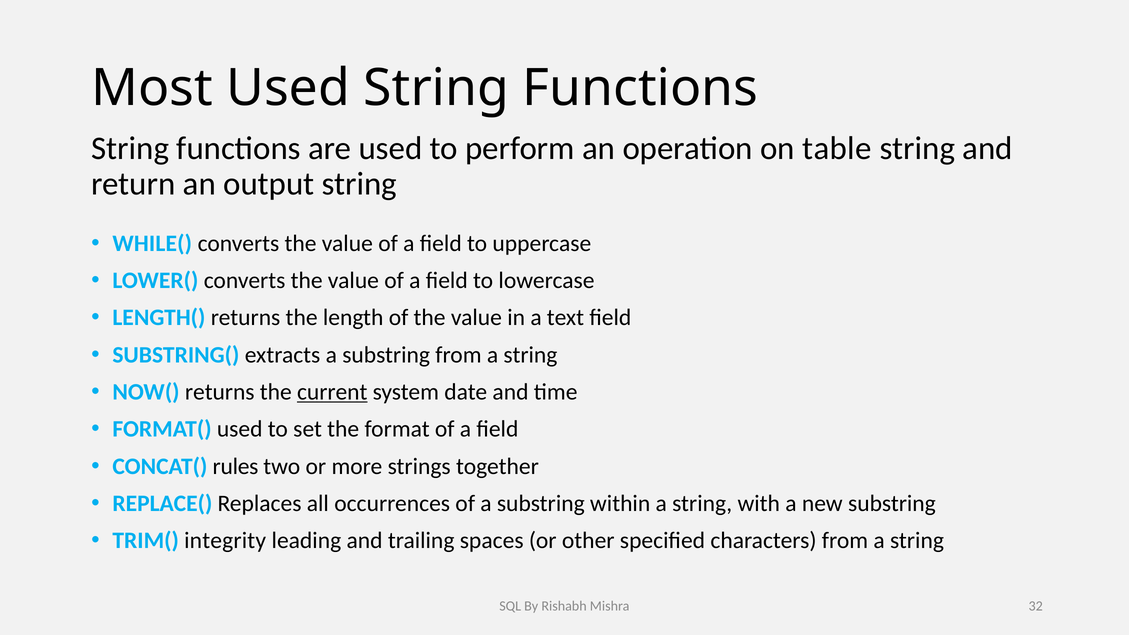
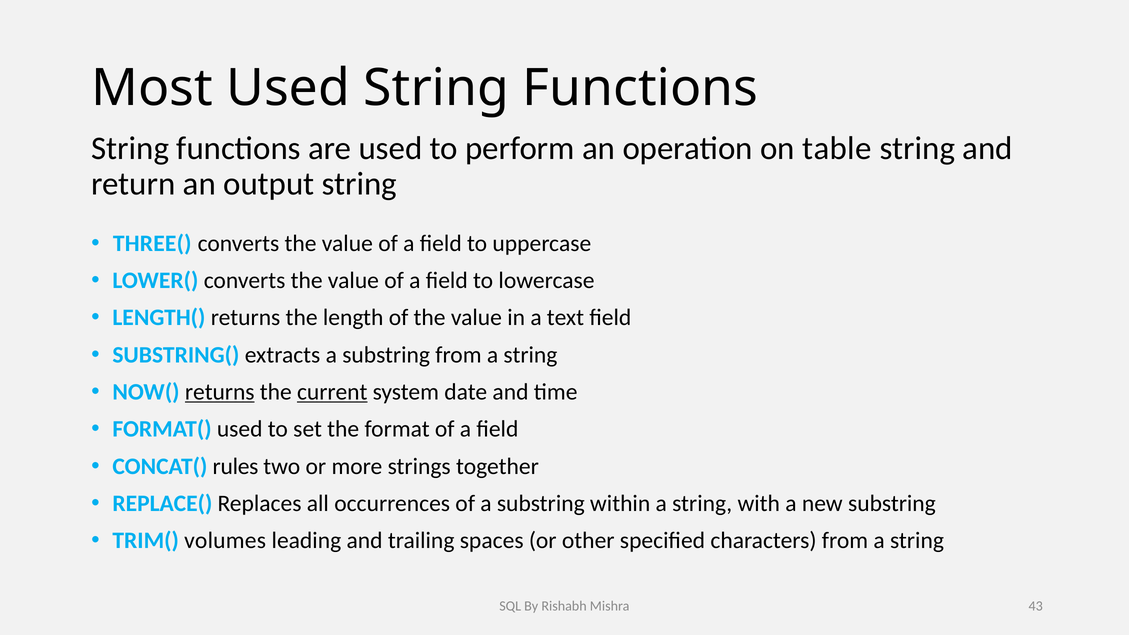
WHILE(: WHILE( -> THREE(
returns at (220, 392) underline: none -> present
integrity: integrity -> volumes
32: 32 -> 43
